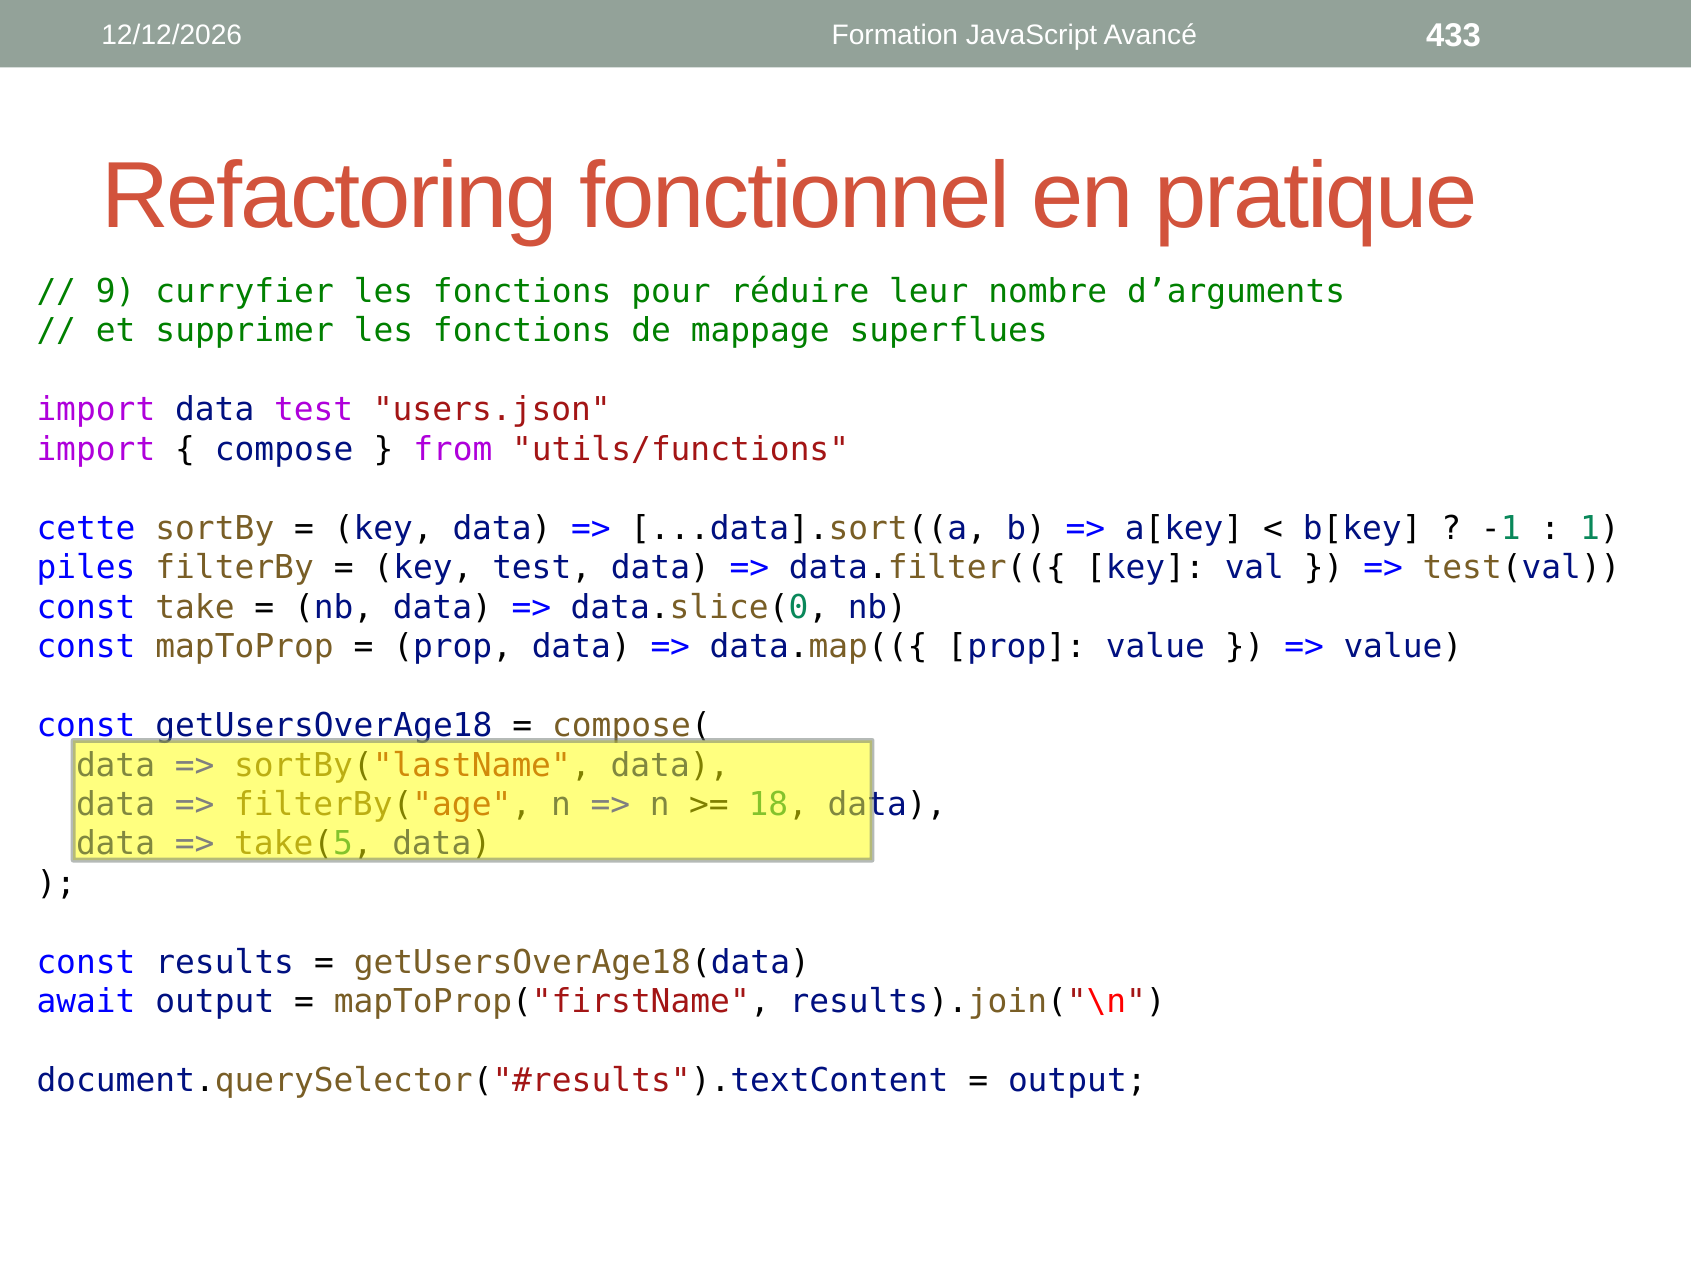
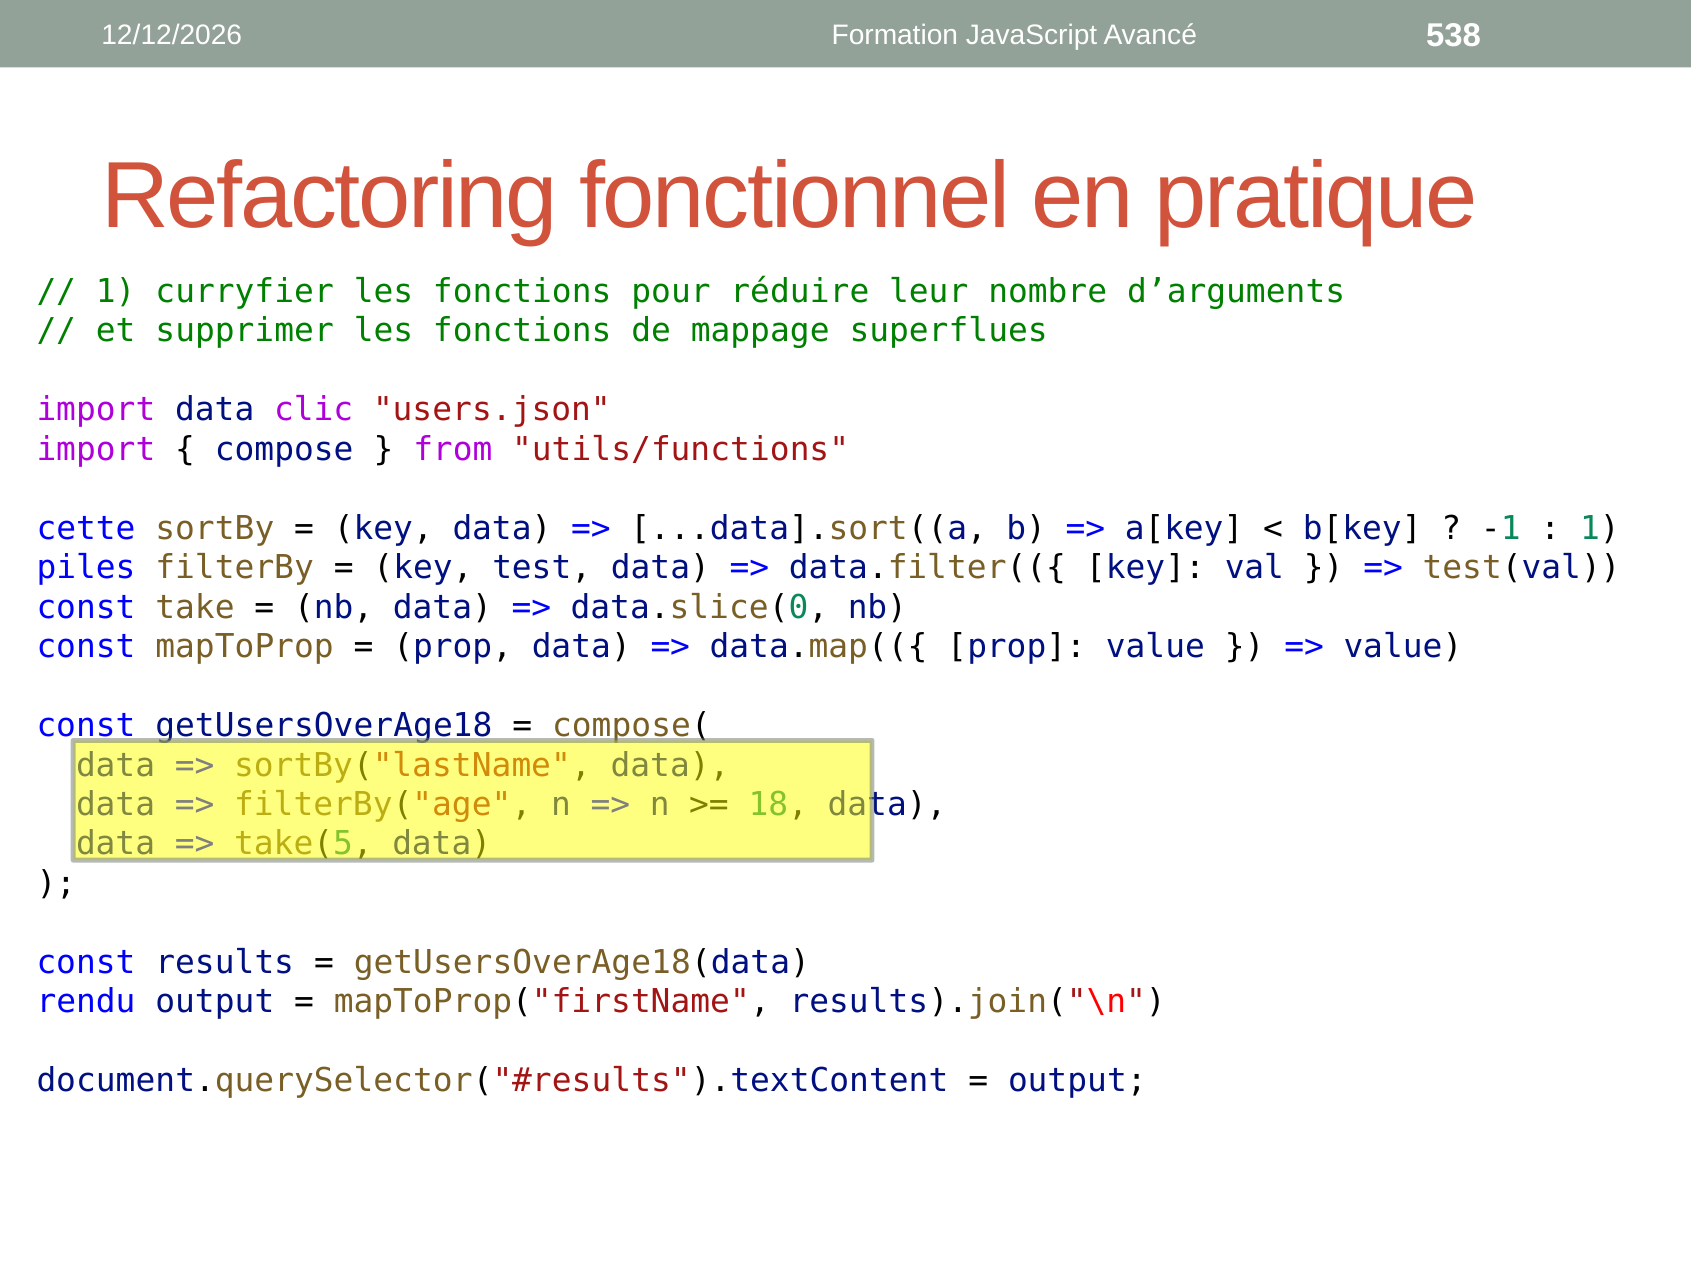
433: 433 -> 538
9 at (116, 292): 9 -> 1
data test: test -> clic
await: await -> rendu
